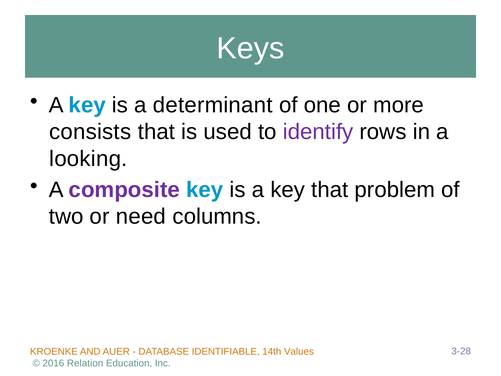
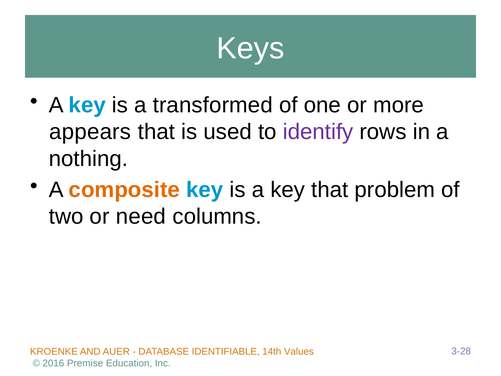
determinant: determinant -> transformed
consists: consists -> appears
looking: looking -> nothing
composite colour: purple -> orange
Relation: Relation -> Premise
